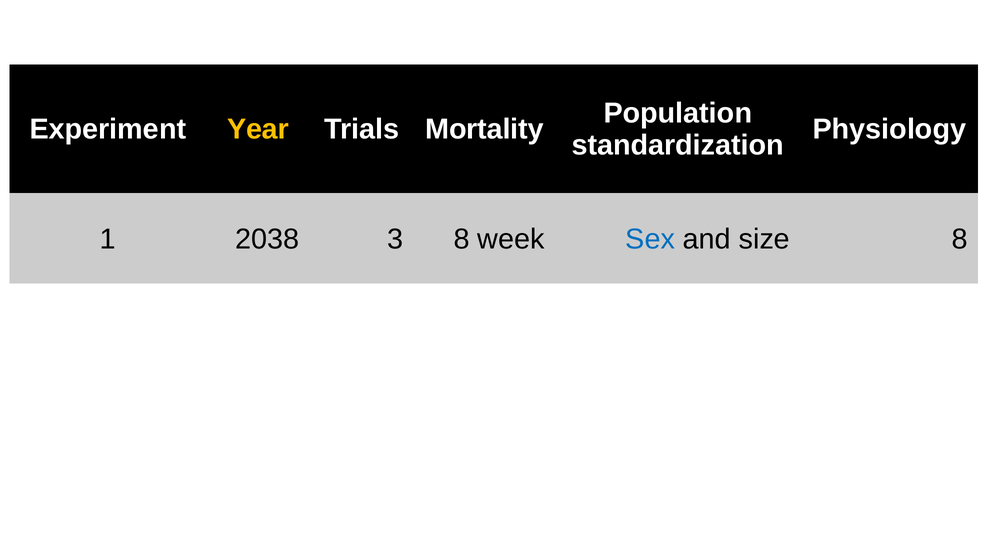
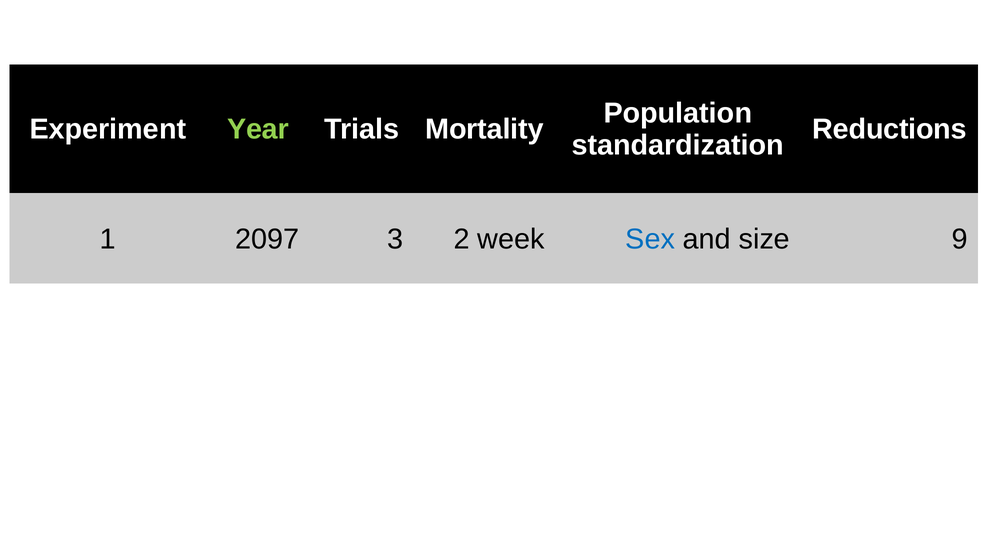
Year colour: yellow -> light green
Physiology: Physiology -> Reductions
2038: 2038 -> 2097
3 8: 8 -> 2
size 8: 8 -> 9
